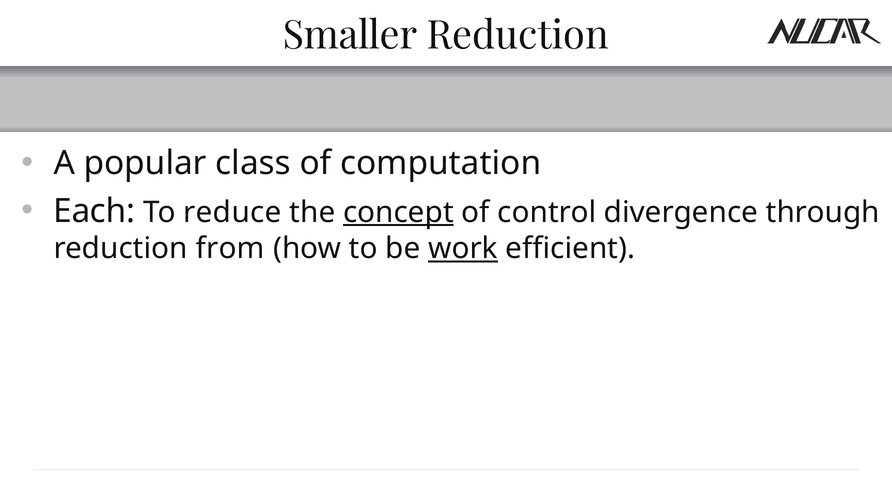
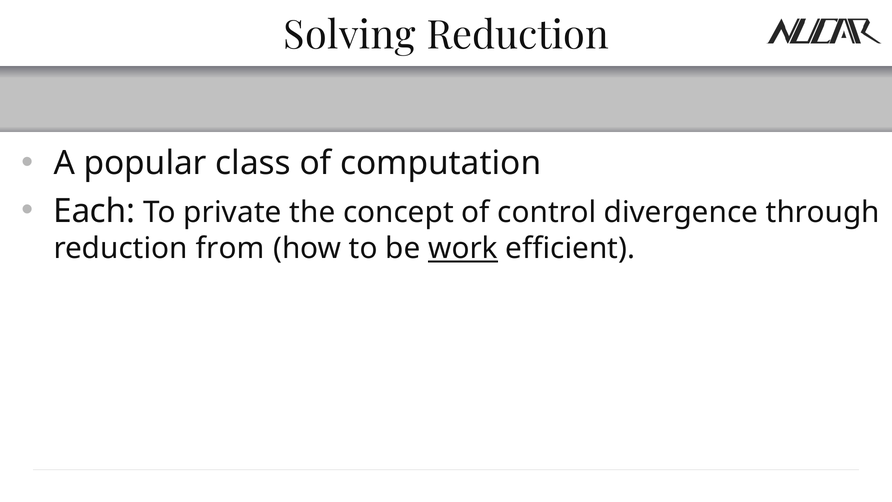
Smaller: Smaller -> Solving
reduce: reduce -> private
concept underline: present -> none
